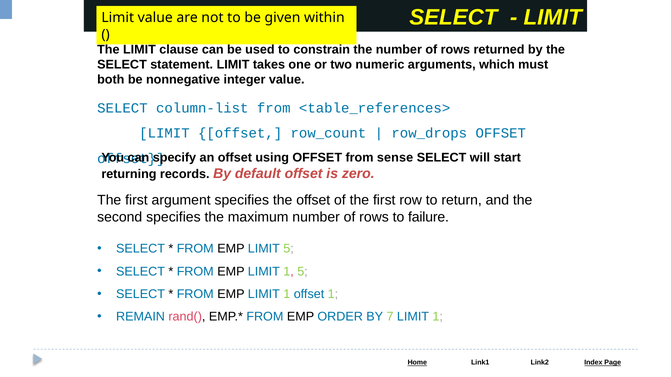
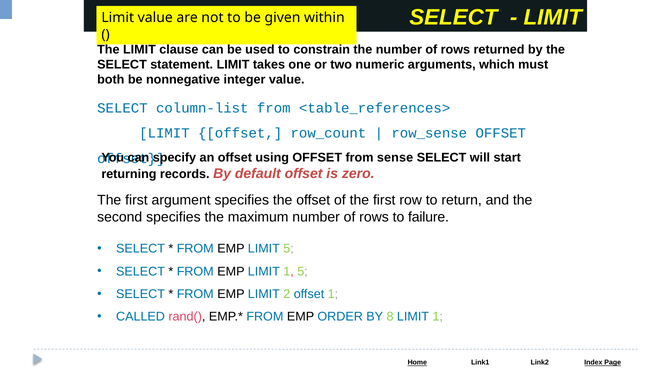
row_drops: row_drops -> row_sense
1 at (287, 294): 1 -> 2
REMAIN: REMAIN -> CALLED
7: 7 -> 8
